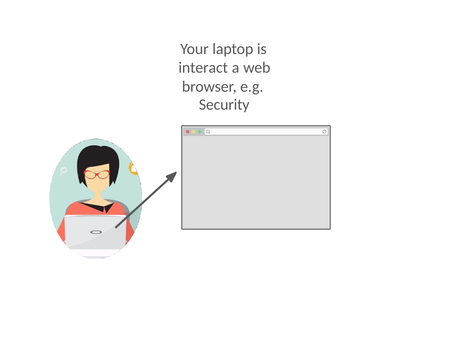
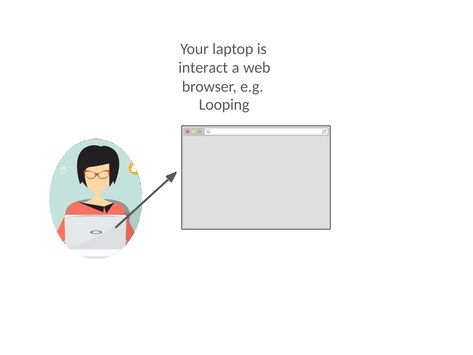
Security: Security -> Looping
